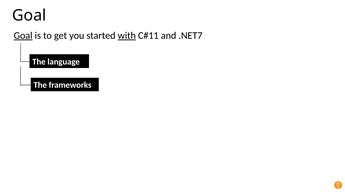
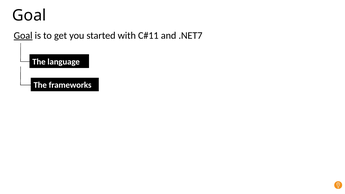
with underline: present -> none
